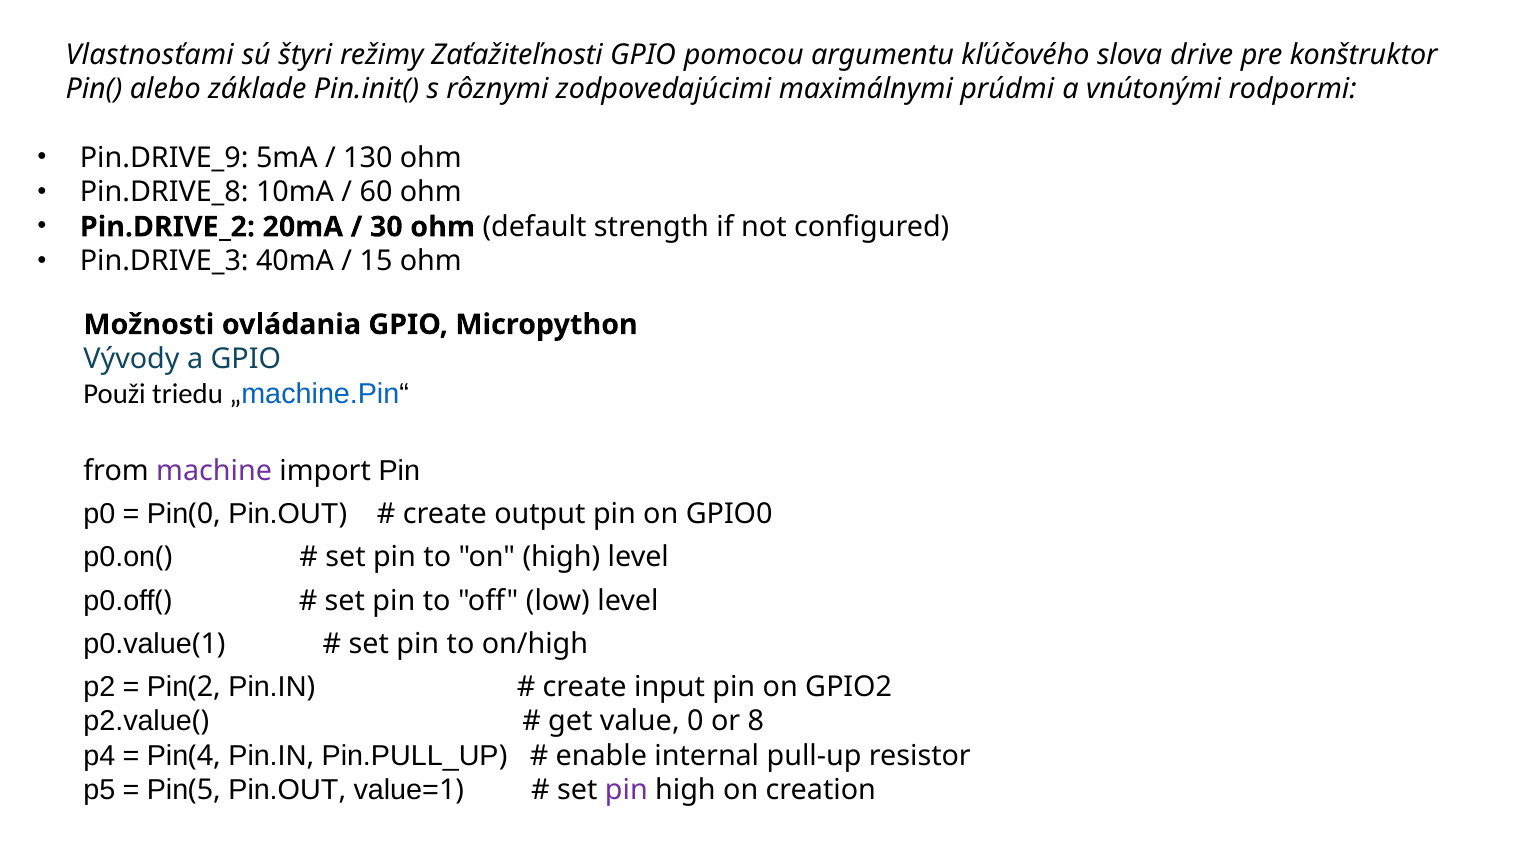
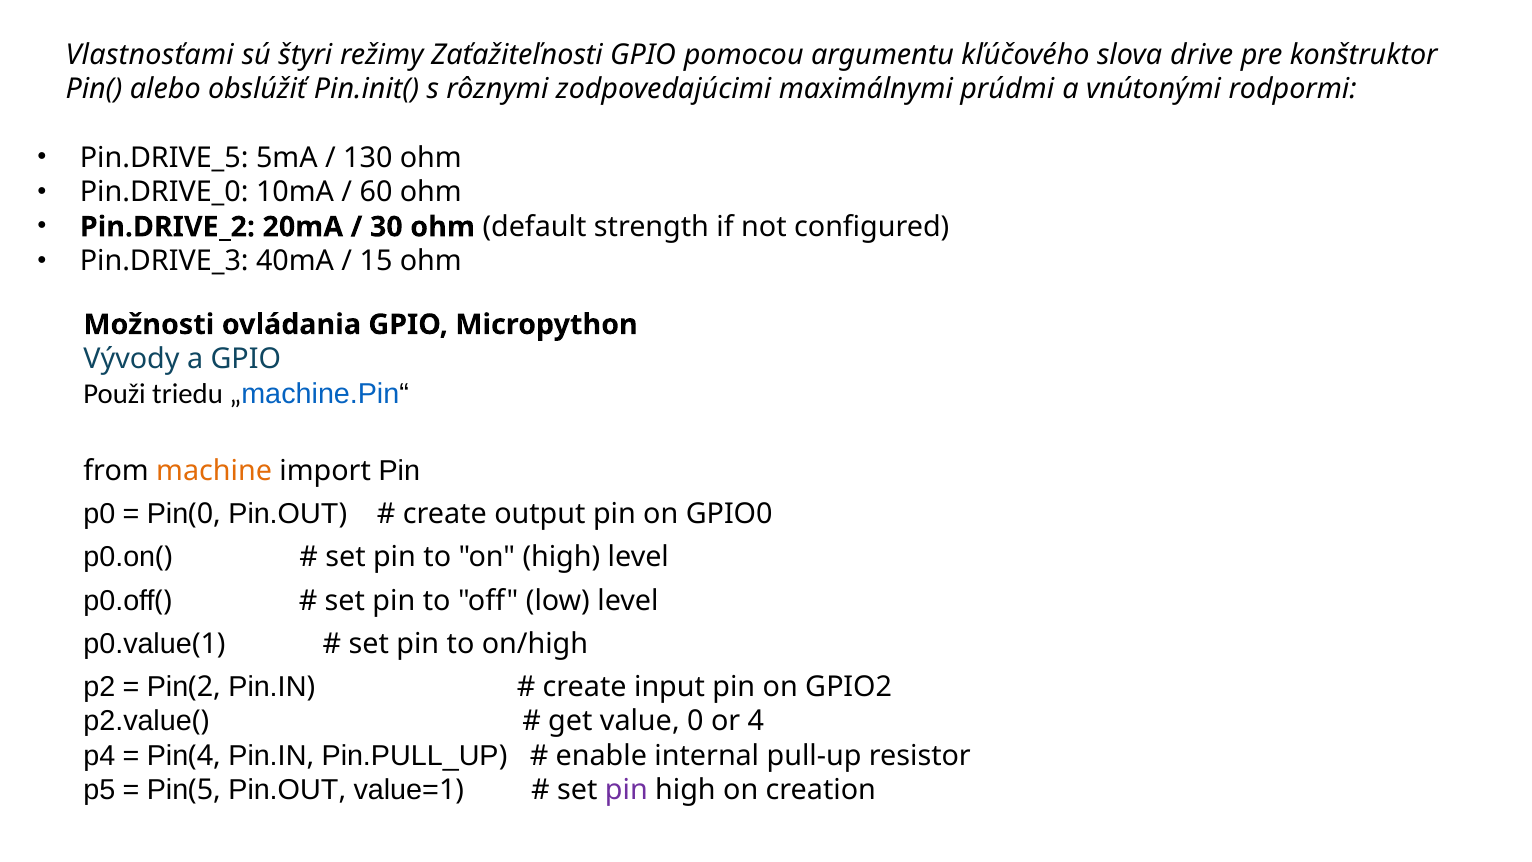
základe: základe -> obslúžiť
Pin.DRIVE_9: Pin.DRIVE_9 -> Pin.DRIVE_5
Pin.DRIVE_8: Pin.DRIVE_8 -> Pin.DRIVE_0
machine colour: purple -> orange
or 8: 8 -> 4
